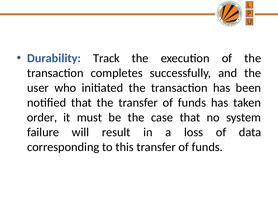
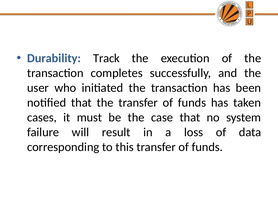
order: order -> cases
